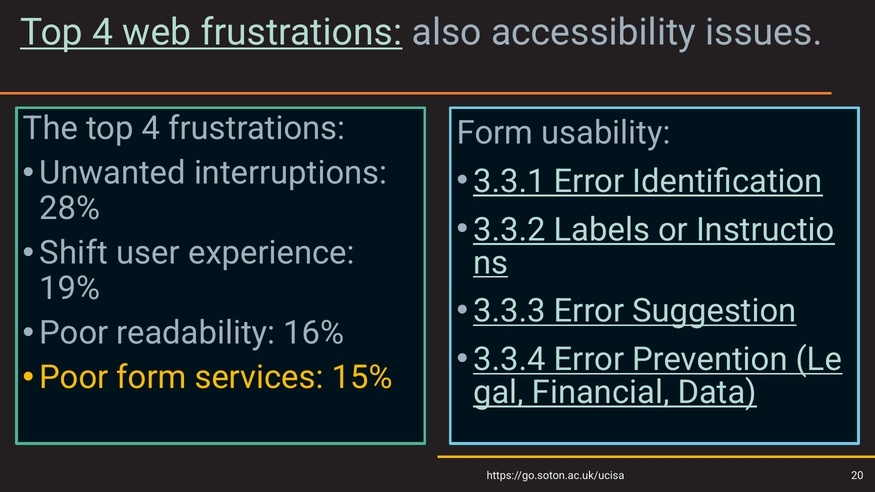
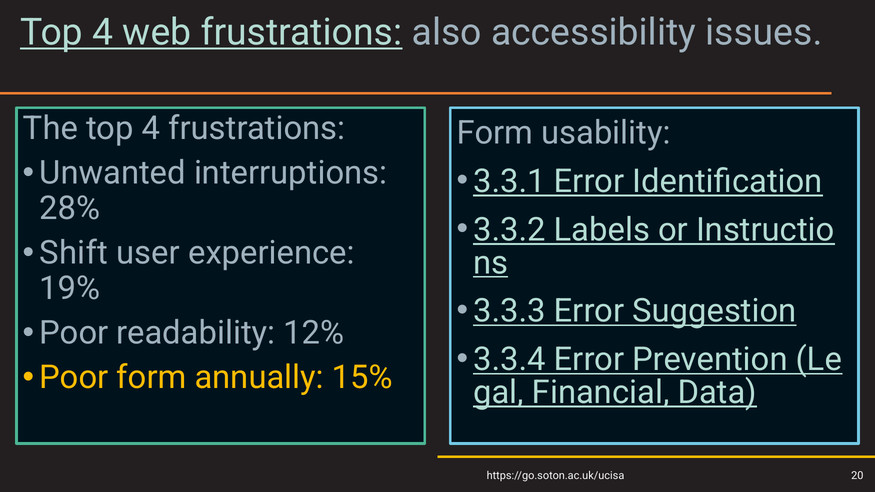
16%: 16% -> 12%
services: services -> annually
